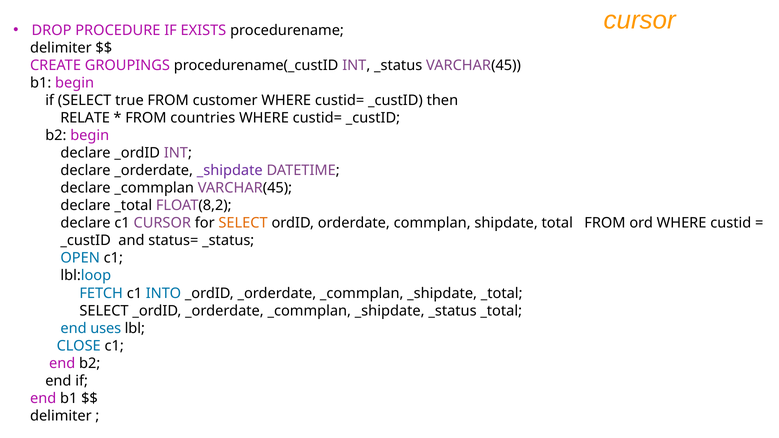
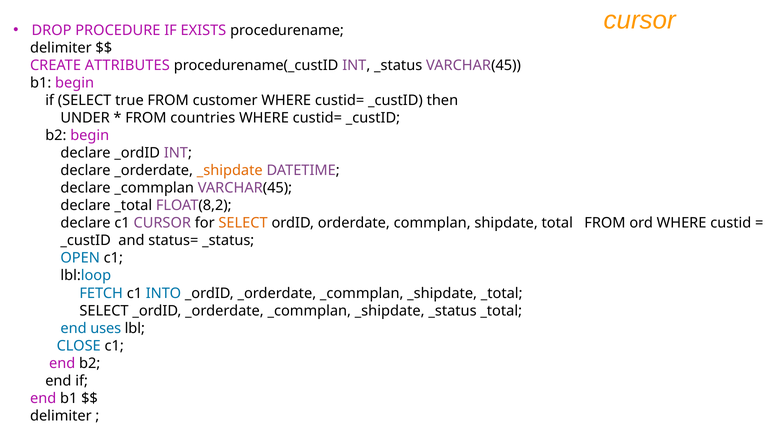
GROUPINGS: GROUPINGS -> ATTRIBUTES
RELATE: RELATE -> UNDER
_shipdate at (230, 171) colour: purple -> orange
